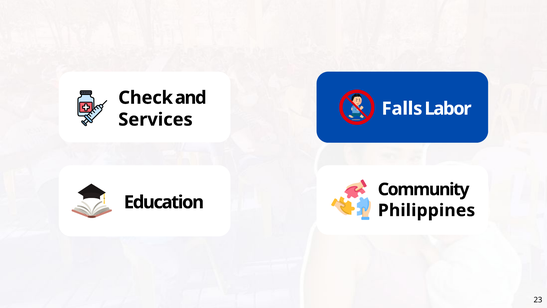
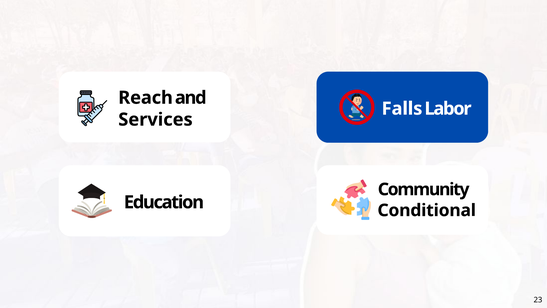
Check: Check -> Reach
Philippines: Philippines -> Conditional
